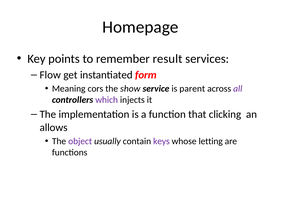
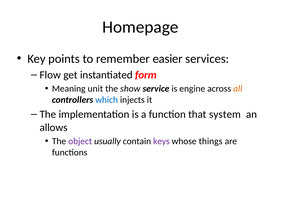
result: result -> easier
cors: cors -> unit
parent: parent -> engine
all colour: purple -> orange
which colour: purple -> blue
clicking: clicking -> system
letting: letting -> things
